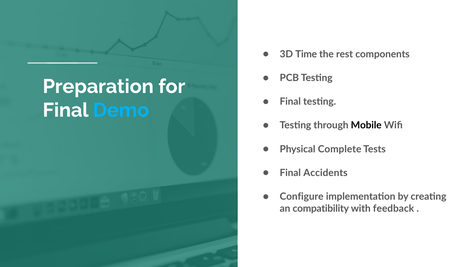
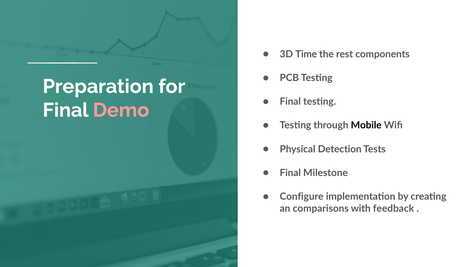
Demo colour: light blue -> pink
Complete: Complete -> Detection
Accidents: Accidents -> Milestone
compatibility: compatibility -> comparisons
